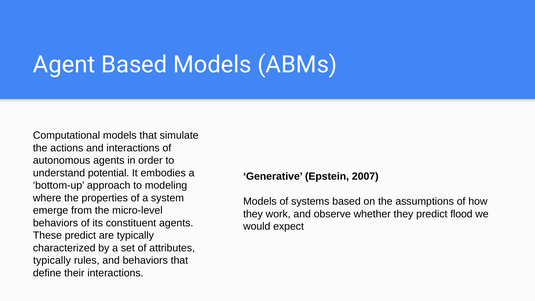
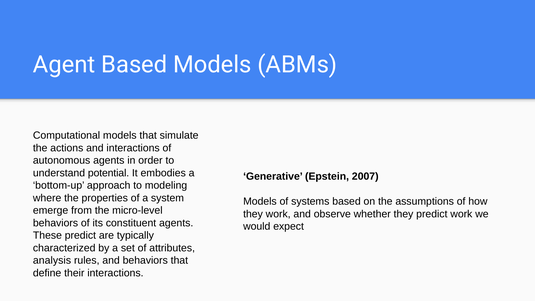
predict flood: flood -> work
typically at (52, 260): typically -> analysis
